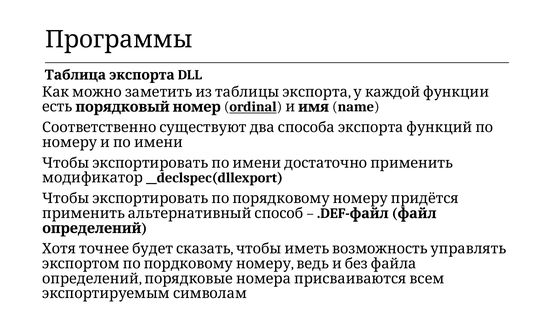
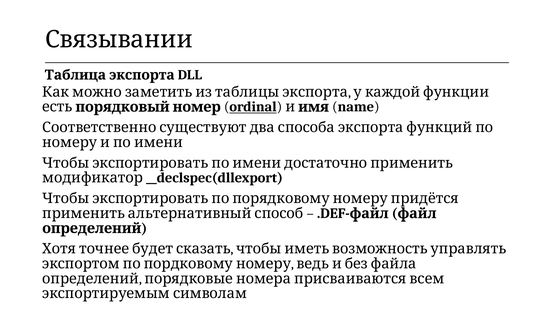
Программы: Программы -> Связывании
